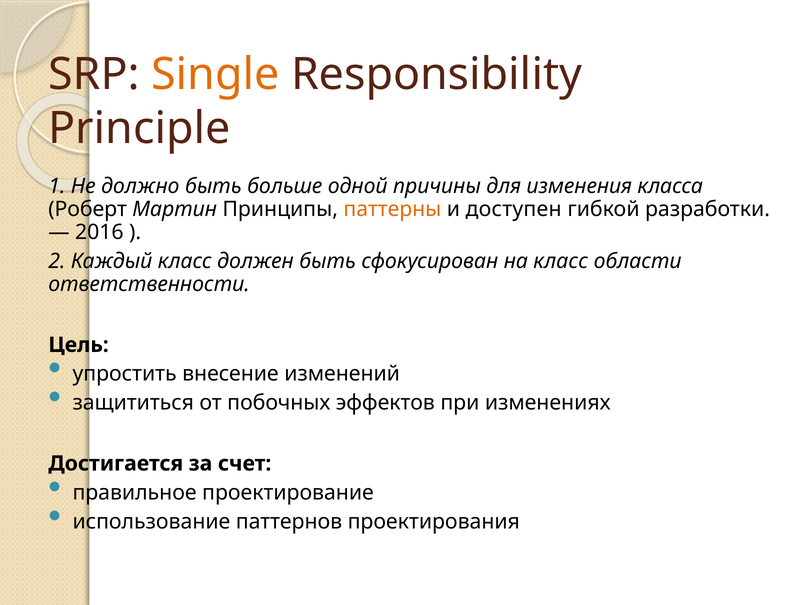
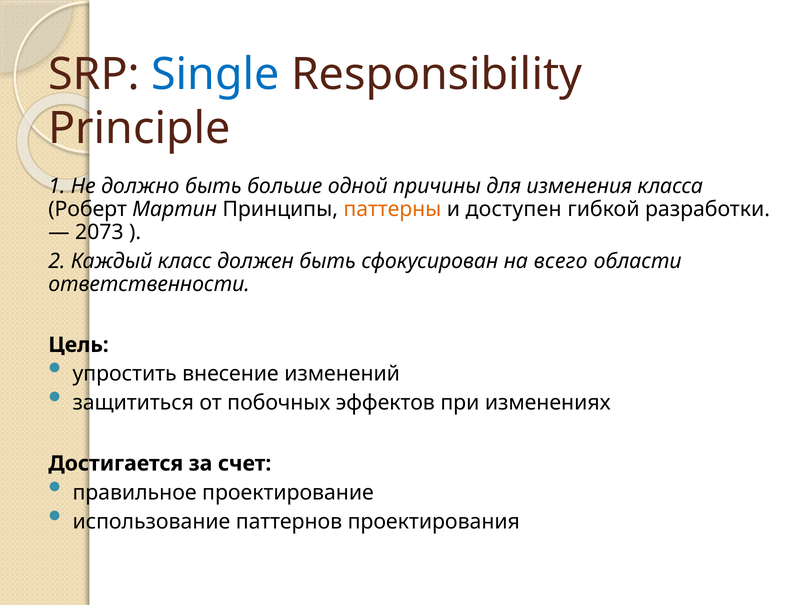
Single colour: orange -> blue
2016: 2016 -> 2073
на класс: класс -> всего
